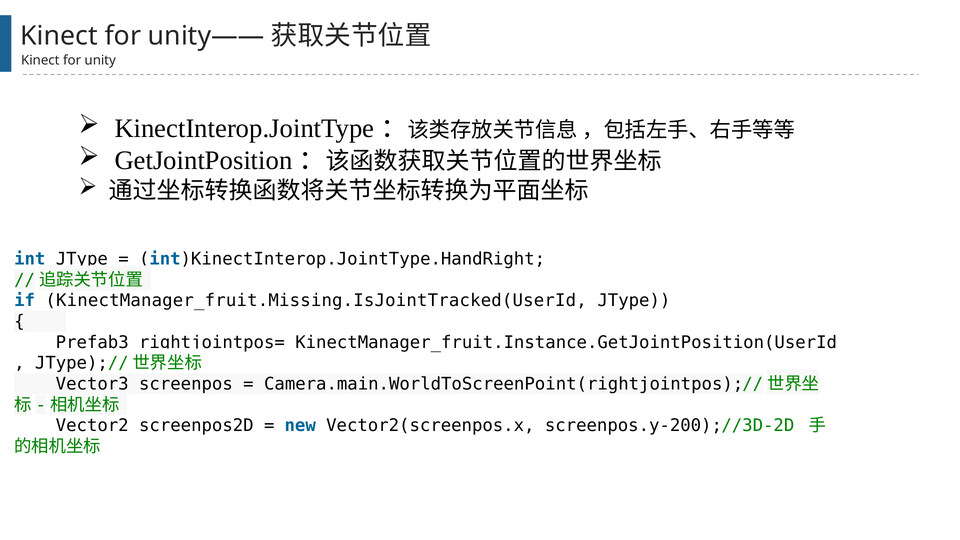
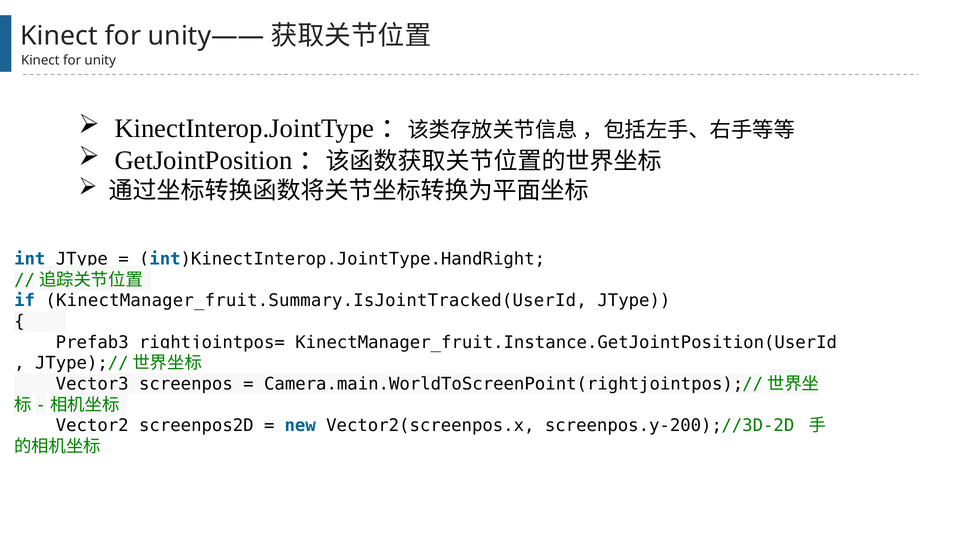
KinectManager_fruit.Missing.IsJointTracked(UserId: KinectManager_fruit.Missing.IsJointTracked(UserId -> KinectManager_fruit.Summary.IsJointTracked(UserId
